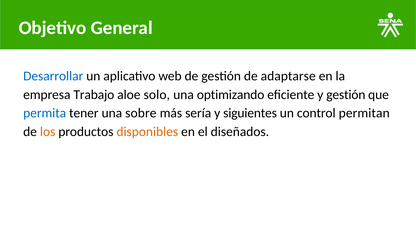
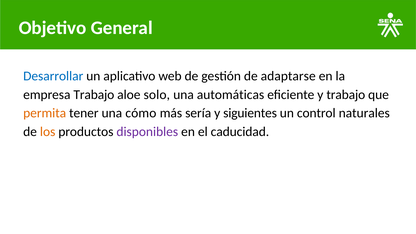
optimizando: optimizando -> automáticas
y gestión: gestión -> trabajo
permita colour: blue -> orange
sobre: sobre -> cómo
permitan: permitan -> naturales
disponibles colour: orange -> purple
diseñados: diseñados -> caducidad
